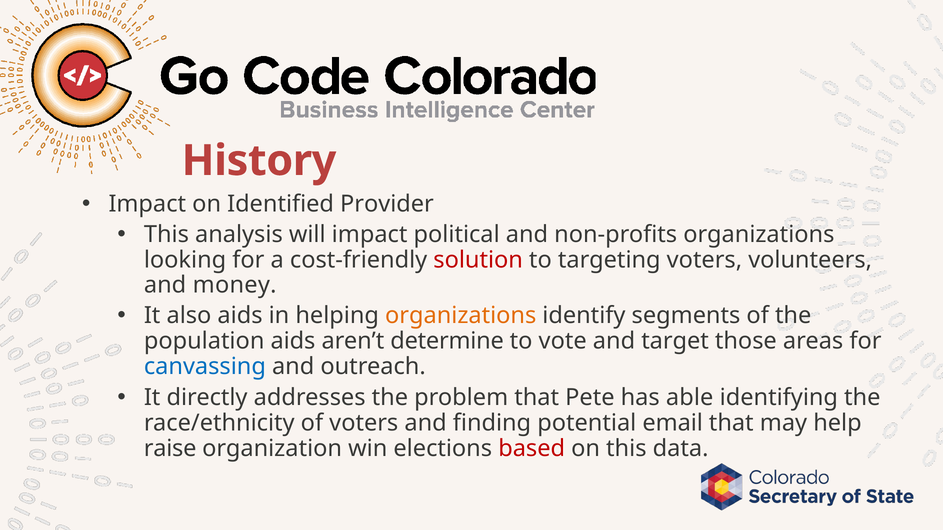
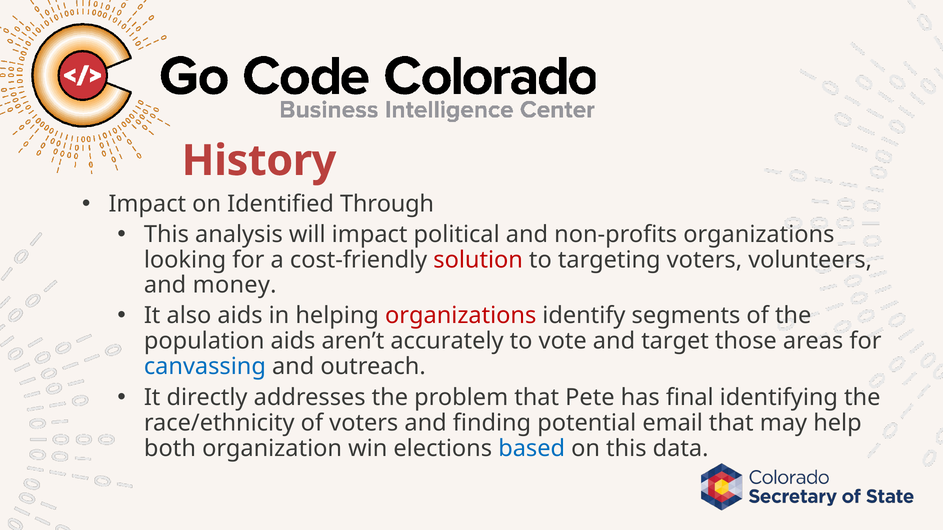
Provider: Provider -> Through
organizations at (461, 316) colour: orange -> red
determine: determine -> accurately
able: able -> final
raise: raise -> both
based colour: red -> blue
